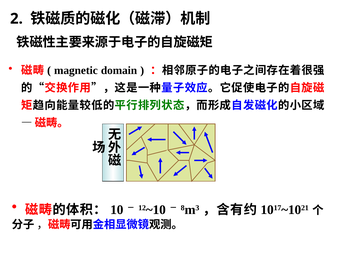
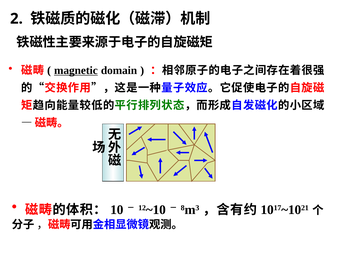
magnetic underline: none -> present
